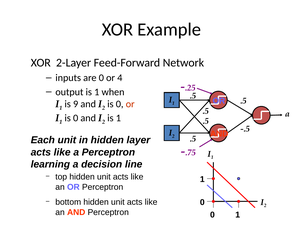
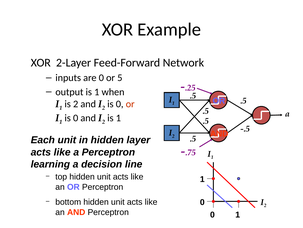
4: 4 -> 5
is 9: 9 -> 2
